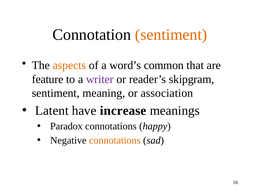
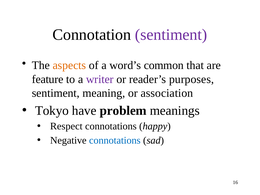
sentiment at (171, 35) colour: orange -> purple
skipgram: skipgram -> purposes
Latent: Latent -> Tokyo
increase: increase -> problem
Paradox: Paradox -> Respect
connotations at (115, 140) colour: orange -> blue
